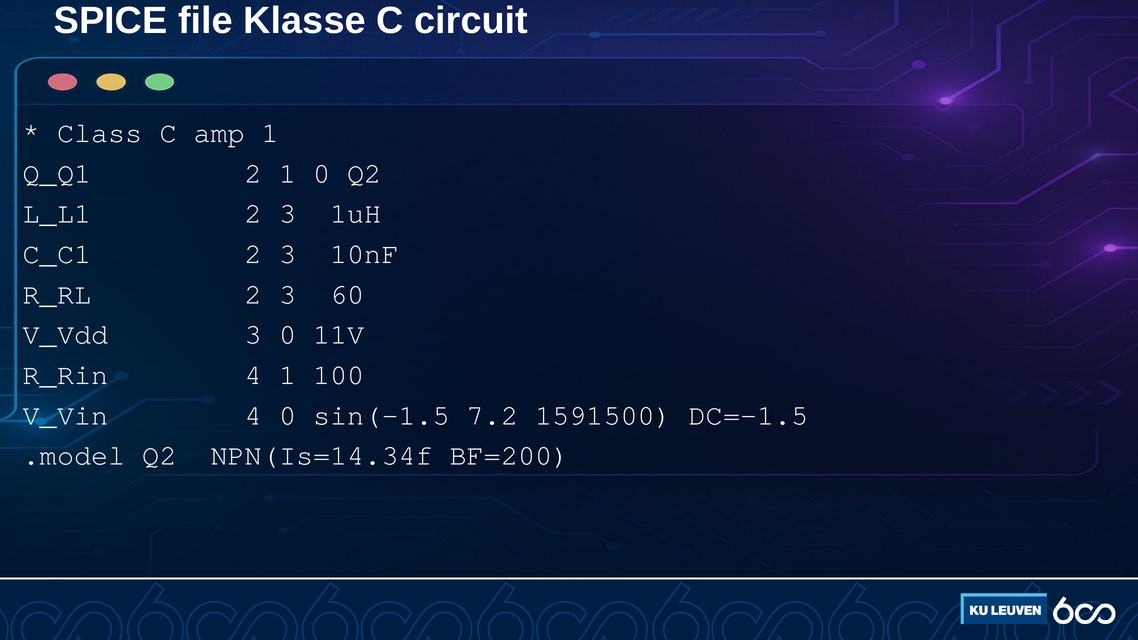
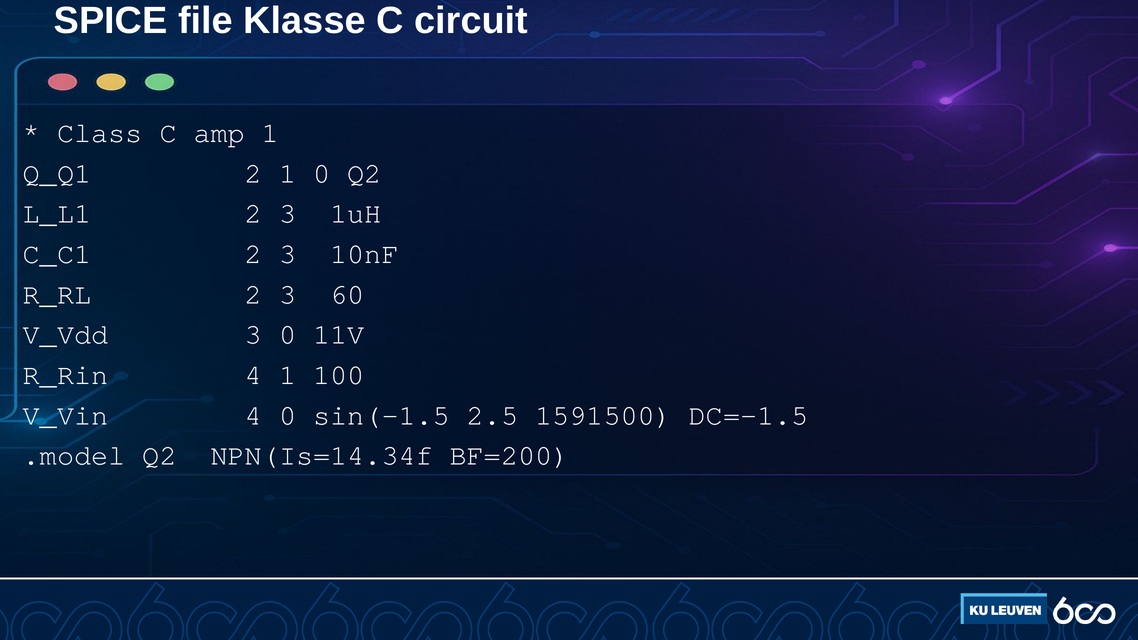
7.2: 7.2 -> 2.5
